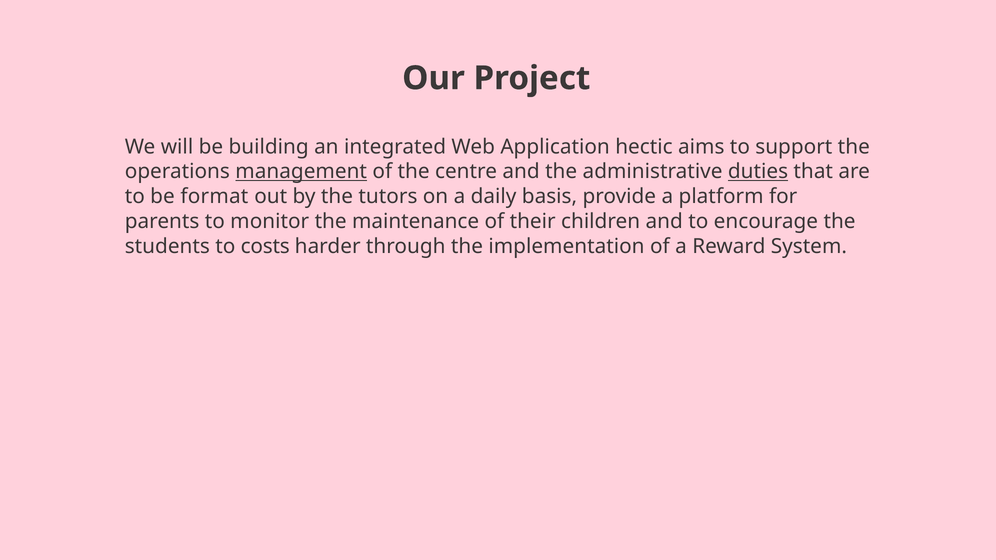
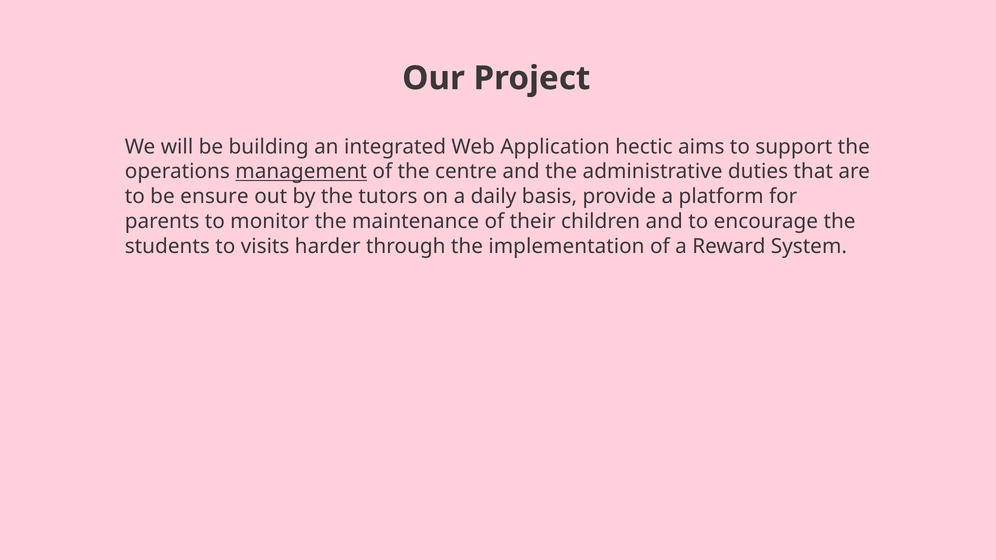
duties underline: present -> none
format: format -> ensure
costs: costs -> visits
